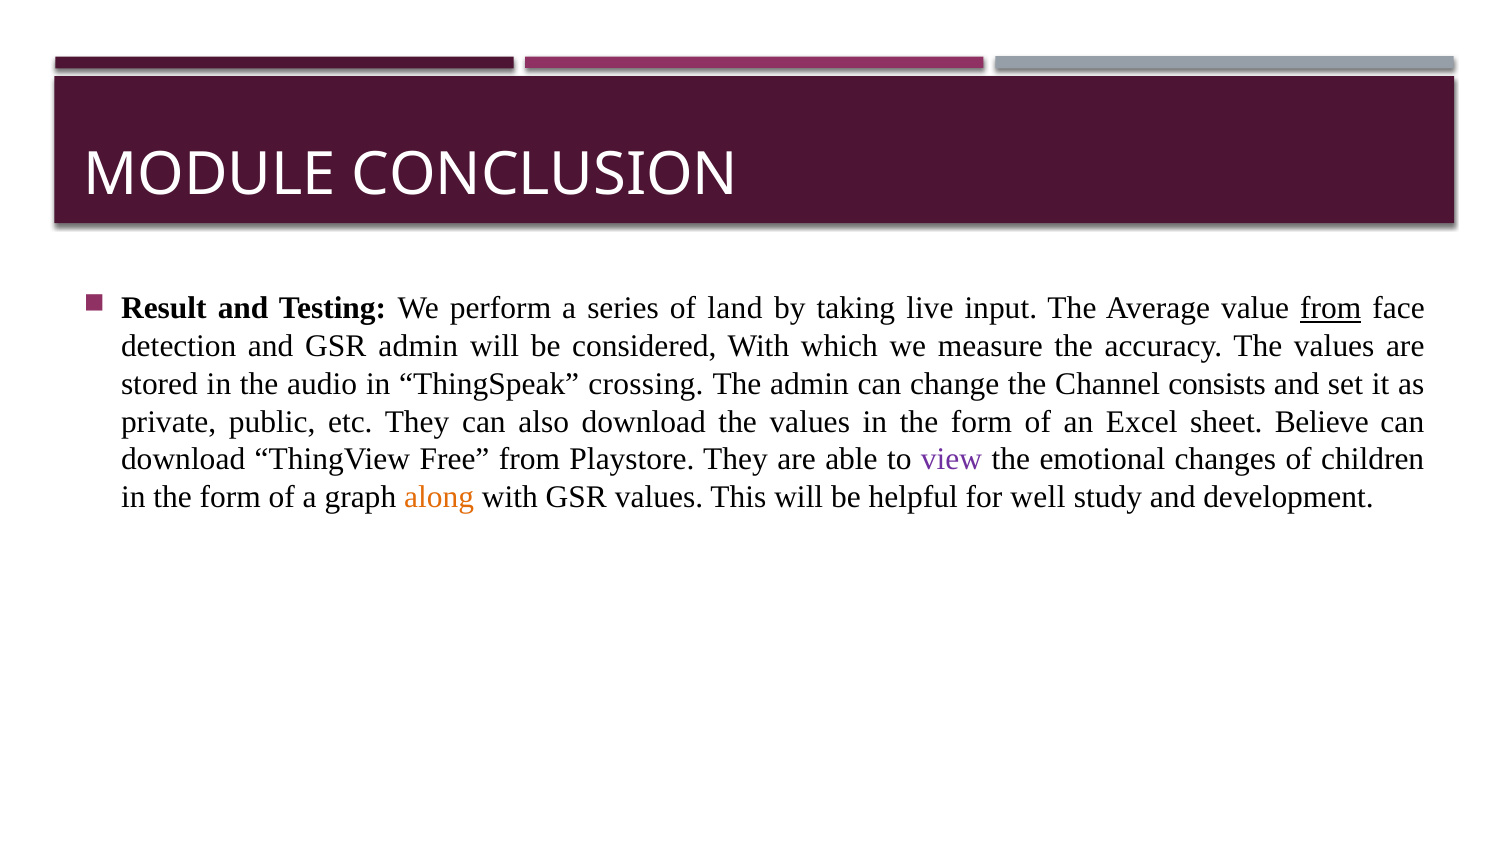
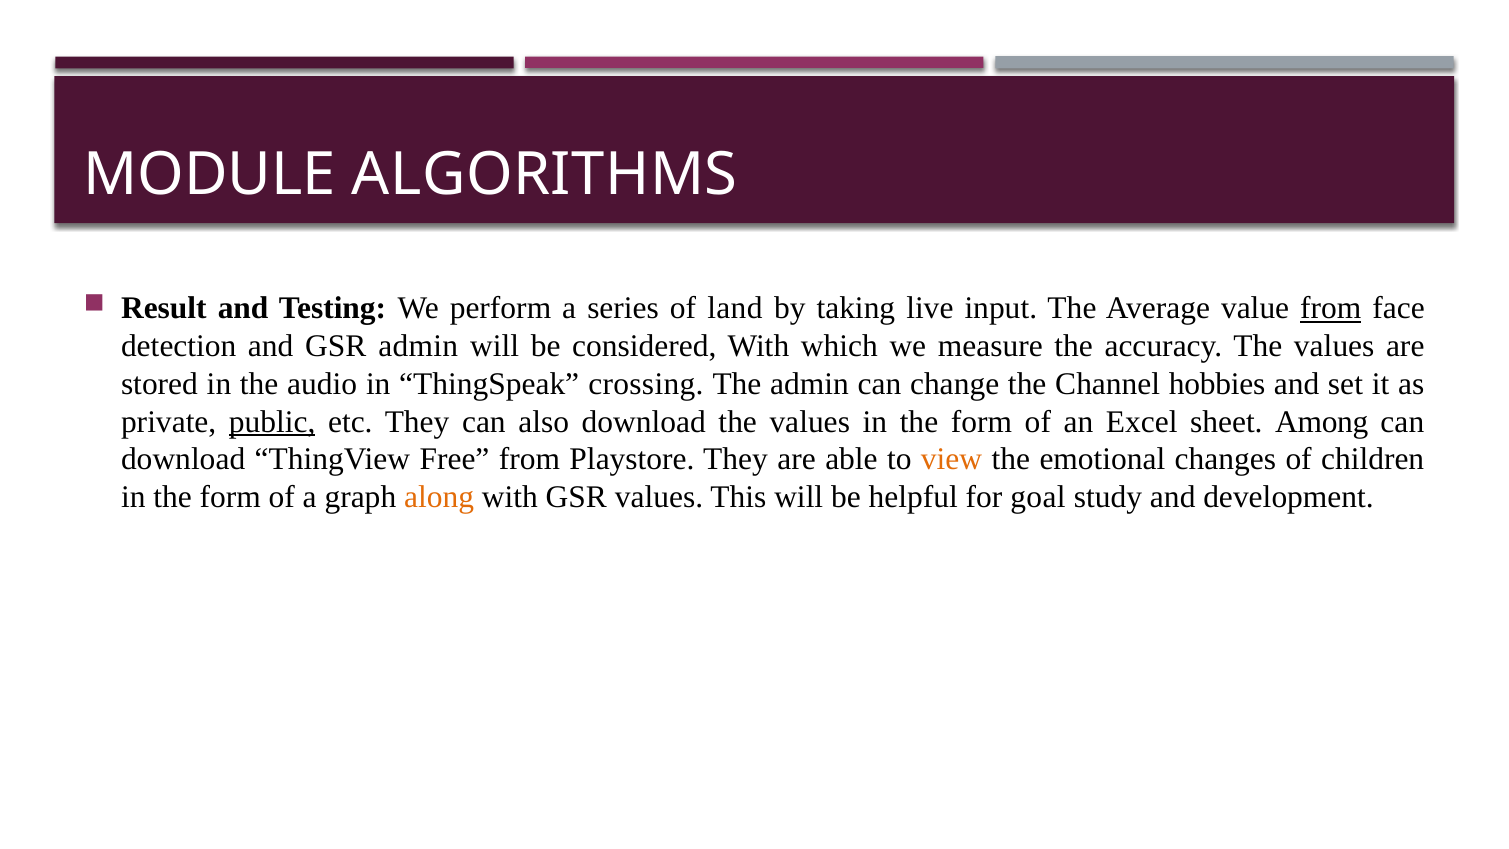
CONCLUSION: CONCLUSION -> ALGORITHMS
consists: consists -> hobbies
public underline: none -> present
Believe: Believe -> Among
view colour: purple -> orange
well: well -> goal
